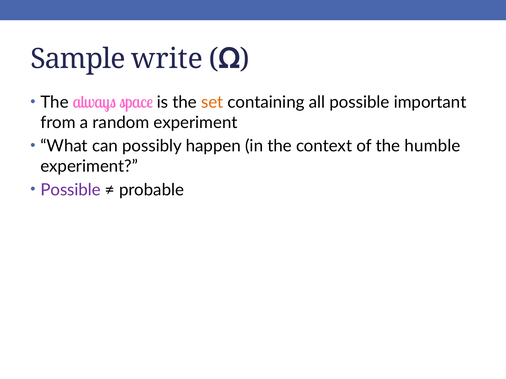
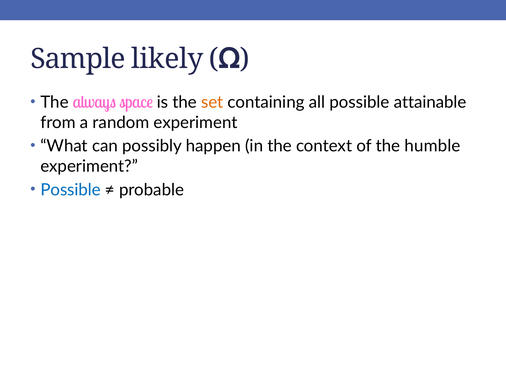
write: write -> likely
important: important -> attainable
Possible at (71, 190) colour: purple -> blue
